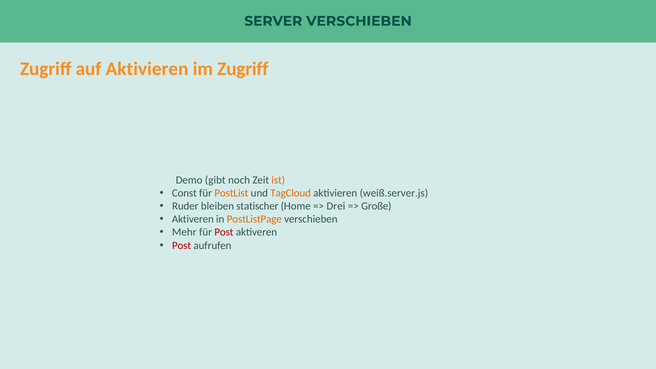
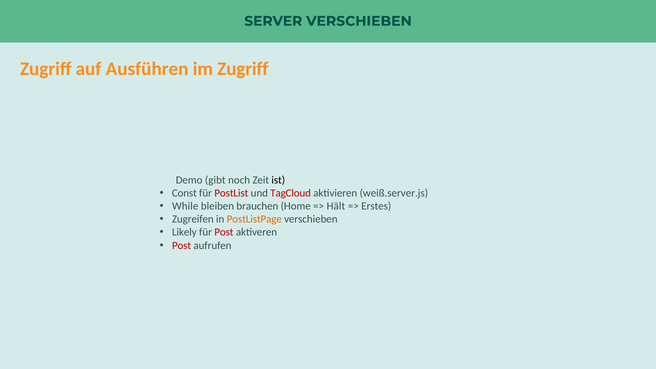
auf Aktivieren: Aktivieren -> Ausführen
ist colour: orange -> black
PostList colour: orange -> red
TagCloud colour: orange -> red
Ruder: Ruder -> While
statischer: statischer -> brauchen
Drei: Drei -> Hält
Große: Große -> Erstes
Aktiveren at (193, 219): Aktiveren -> Zugreifen
Mehr: Mehr -> Likely
